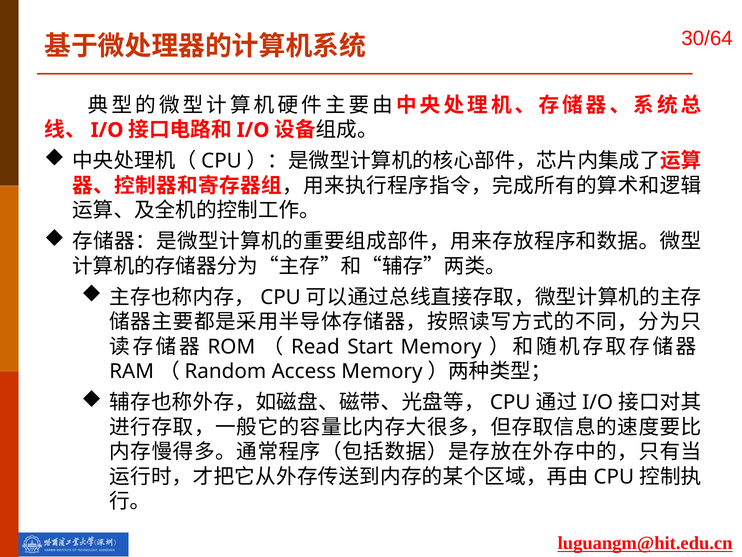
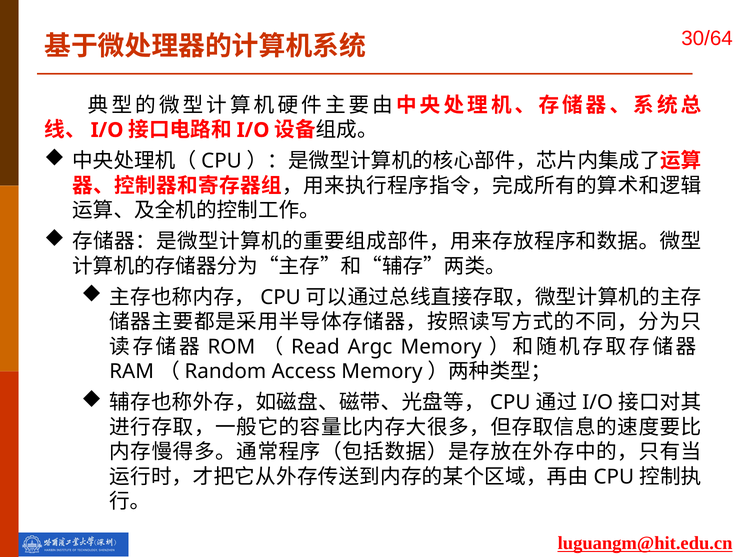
Start: Start -> Argc
